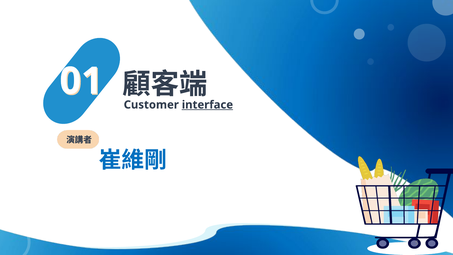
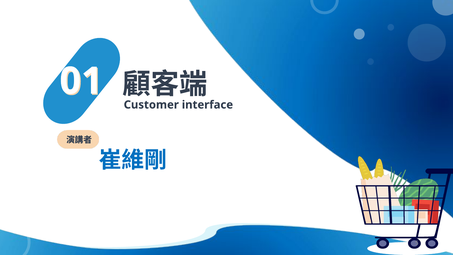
interface underline: present -> none
